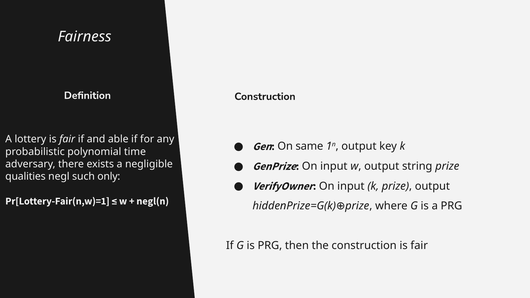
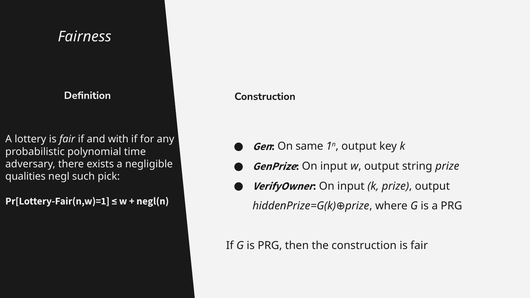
able: able -> with
only: only -> pick
